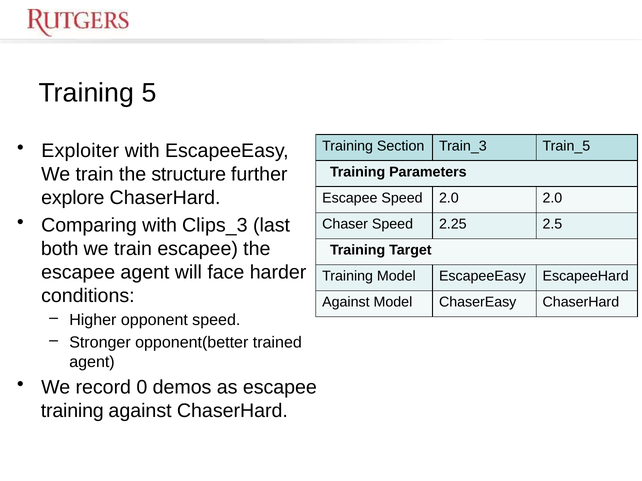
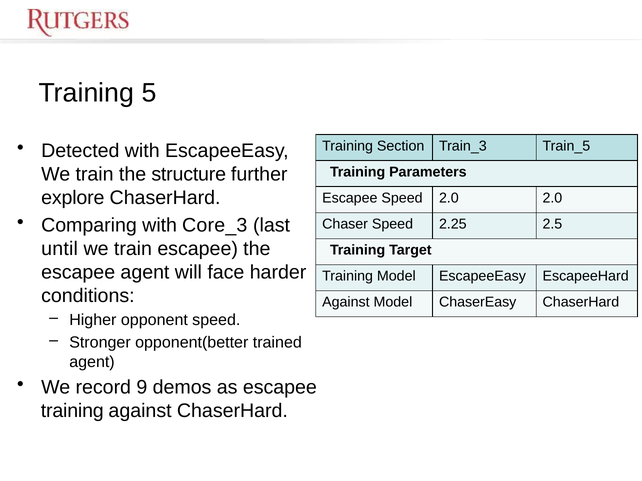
Exploiter: Exploiter -> Detected
Clips_3: Clips_3 -> Core_3
both: both -> until
0: 0 -> 9
